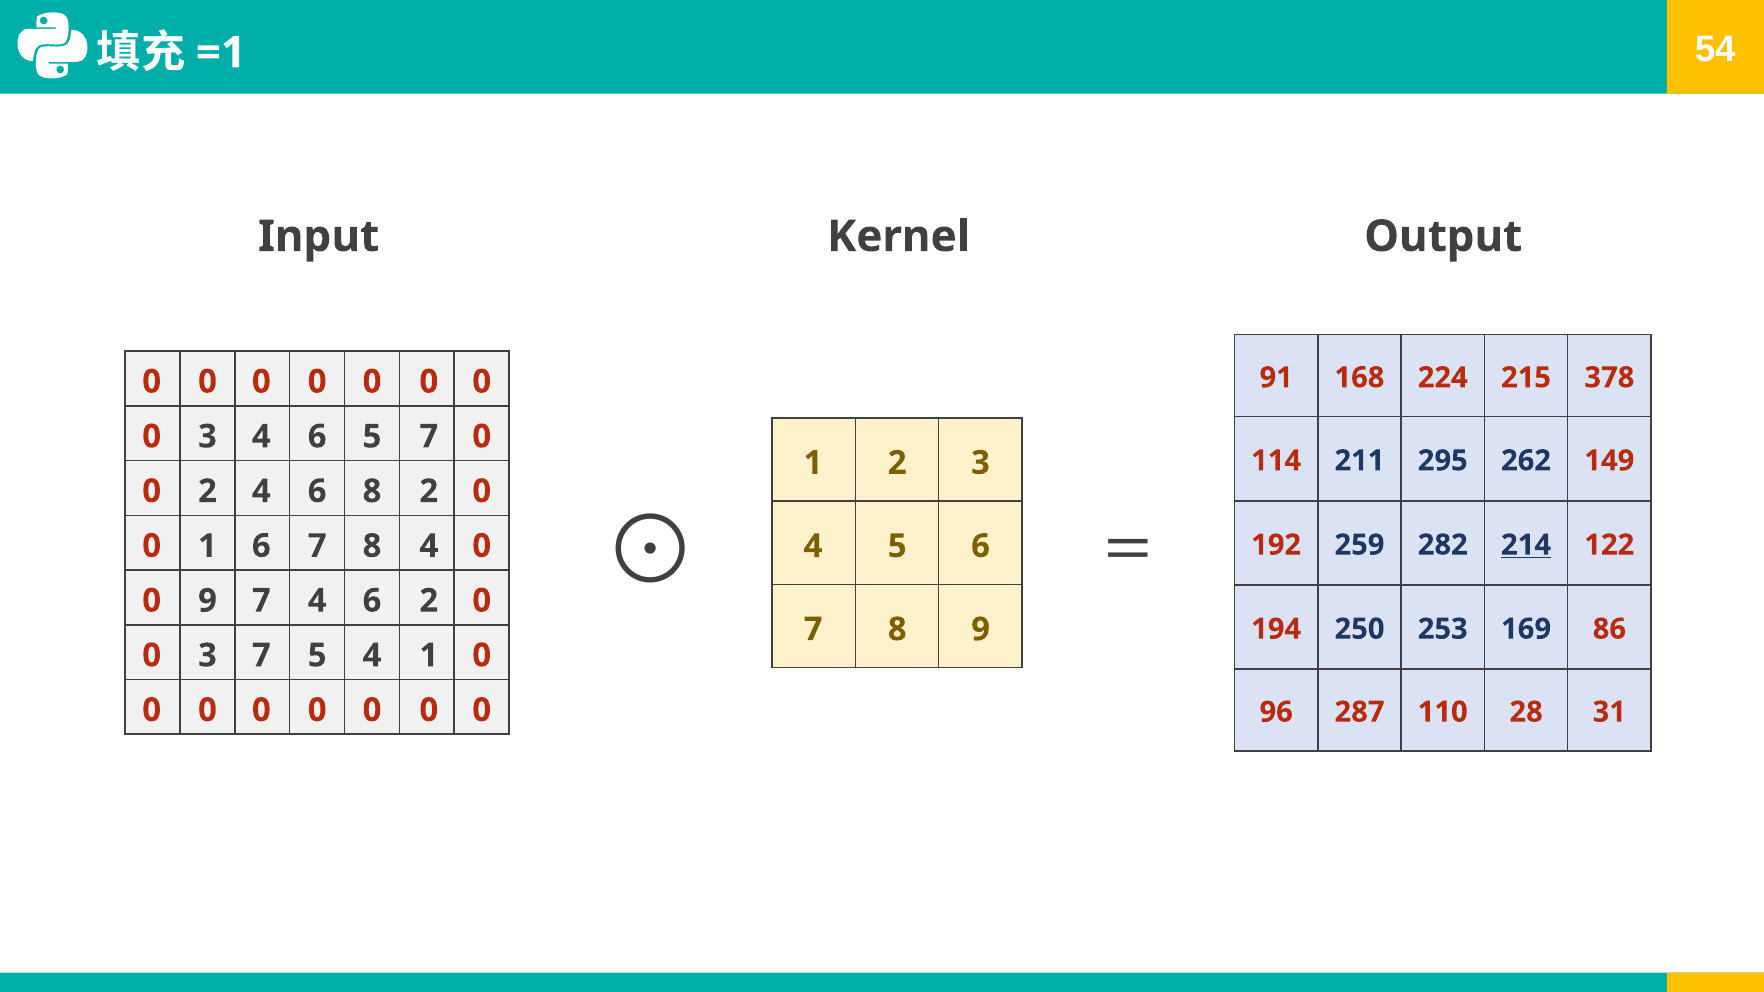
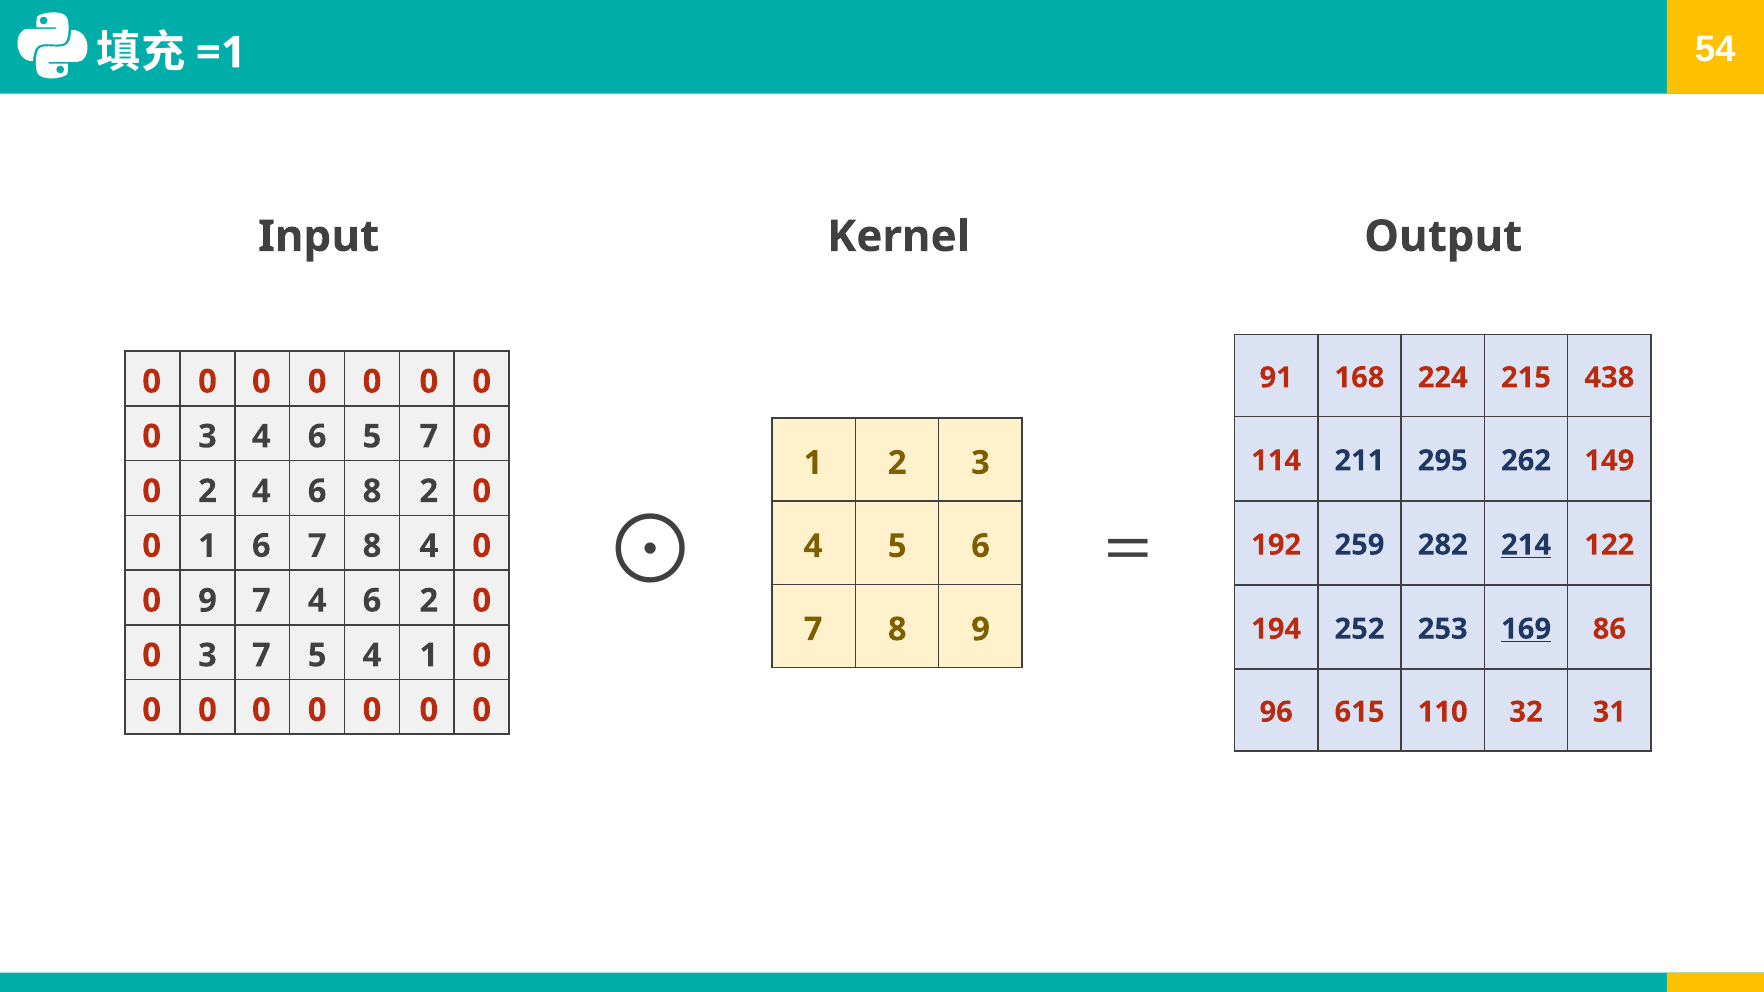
378: 378 -> 438
250: 250 -> 252
169 underline: none -> present
287: 287 -> 615
28: 28 -> 32
